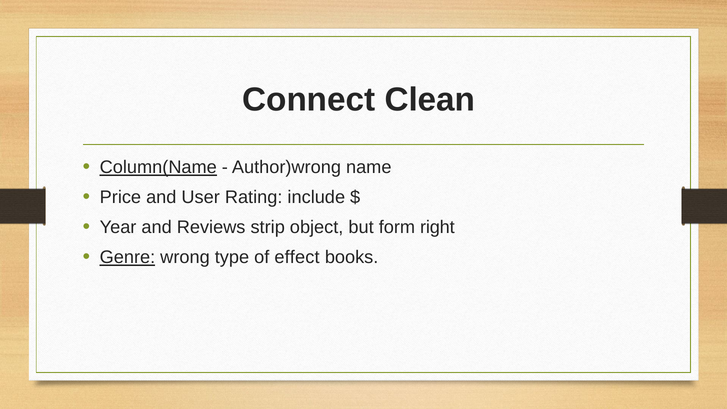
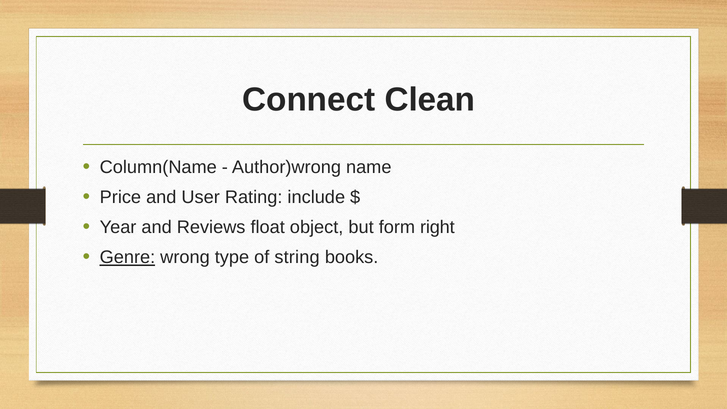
Column(Name underline: present -> none
strip: strip -> float
effect: effect -> string
